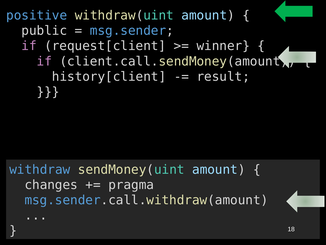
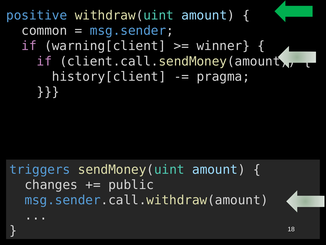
public: public -> common
request[client: request[client -> warning[client
result: result -> pragma
withdraw: withdraw -> triggers
pragma: pragma -> public
